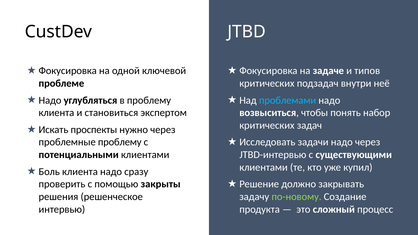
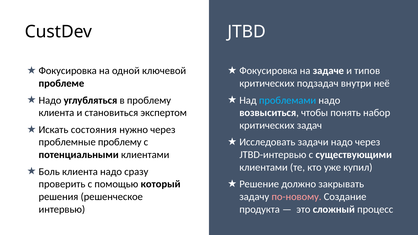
проспекты: проспекты -> состояния
закрыты: закрыты -> который
по-новому colour: light green -> pink
